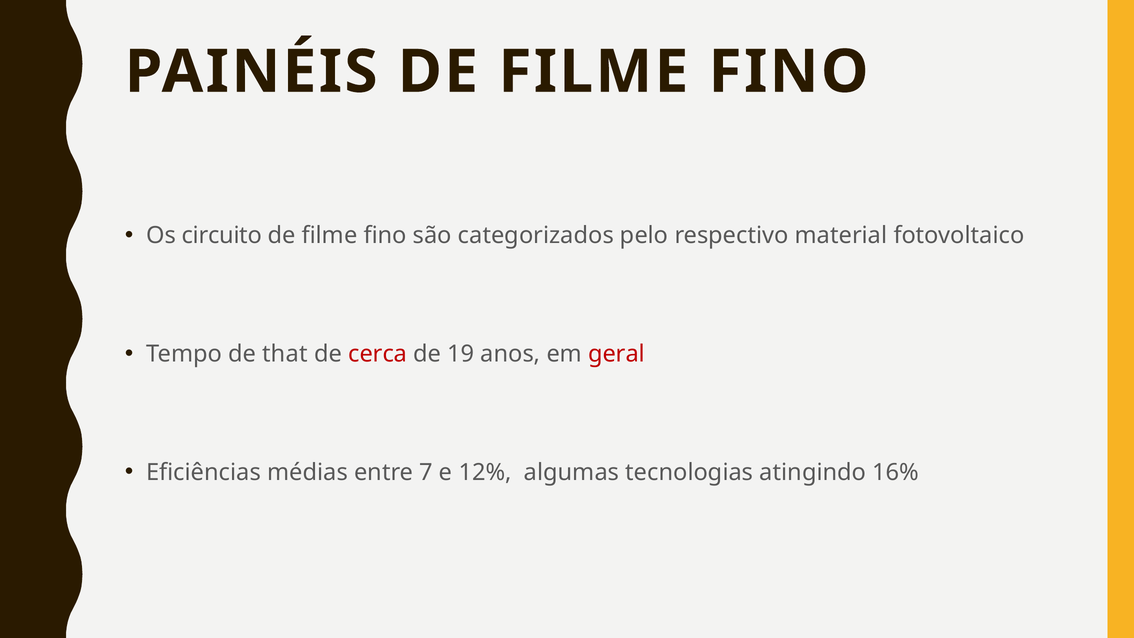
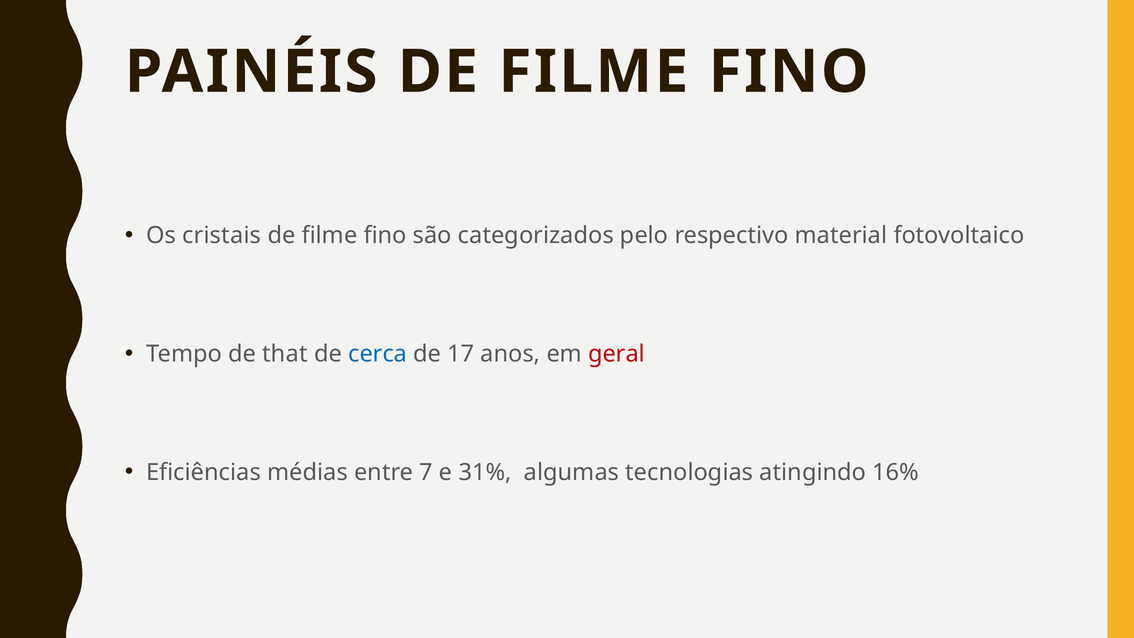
circuito: circuito -> cristais
cerca colour: red -> blue
19: 19 -> 17
12%: 12% -> 31%
